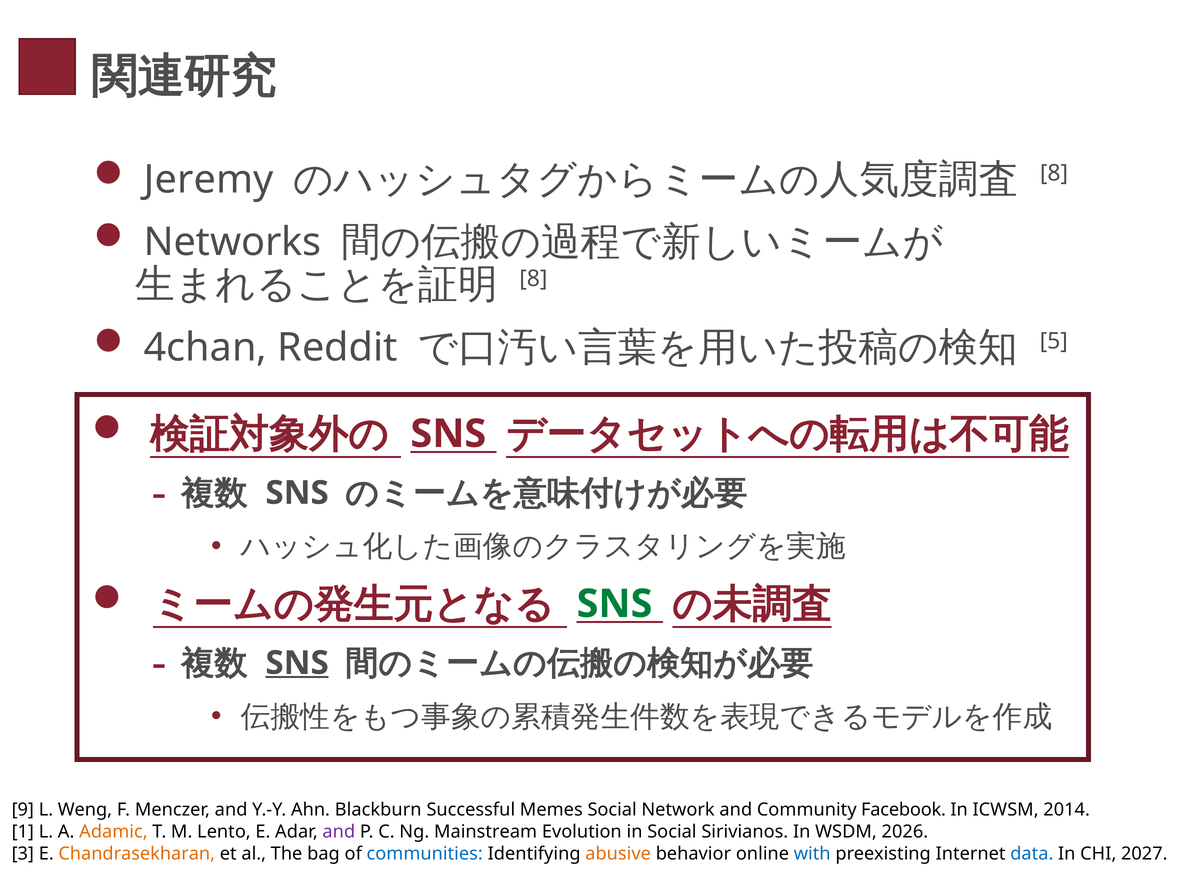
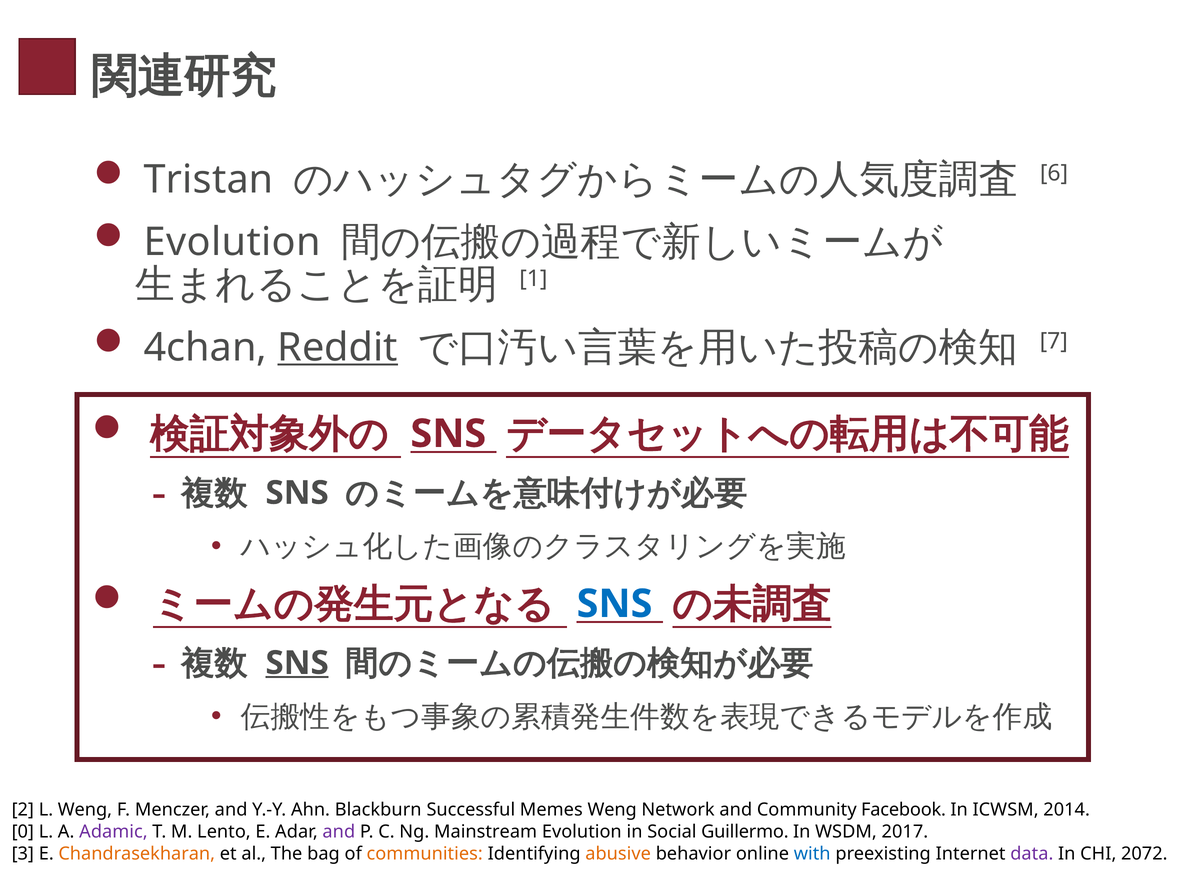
Jeremy: Jeremy -> Tristan
8 at (1054, 173): 8 -> 6
Networks at (233, 242): Networks -> Evolution
8 at (533, 279): 8 -> 1
Reddit underline: none -> present
5: 5 -> 7
SNS at (615, 604) colour: green -> blue
9: 9 -> 2
Memes Social: Social -> Weng
1: 1 -> 0
Adamic colour: orange -> purple
Sirivianos: Sirivianos -> Guillermo
2026: 2026 -> 2017
communities colour: blue -> orange
data colour: blue -> purple
2027: 2027 -> 2072
